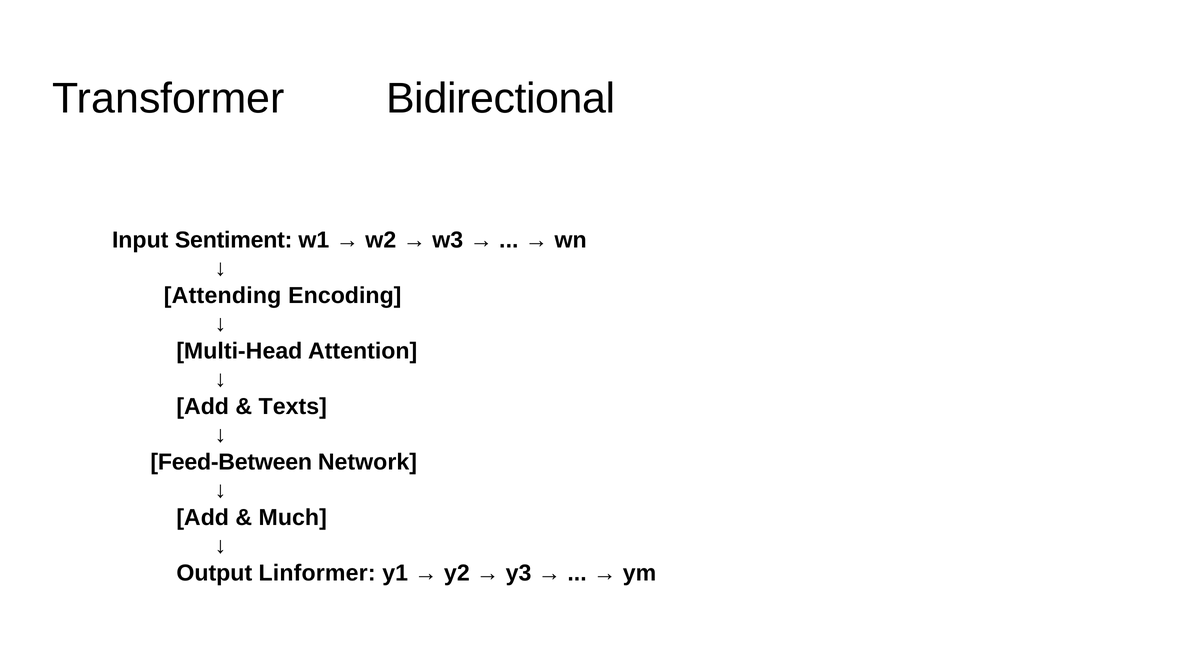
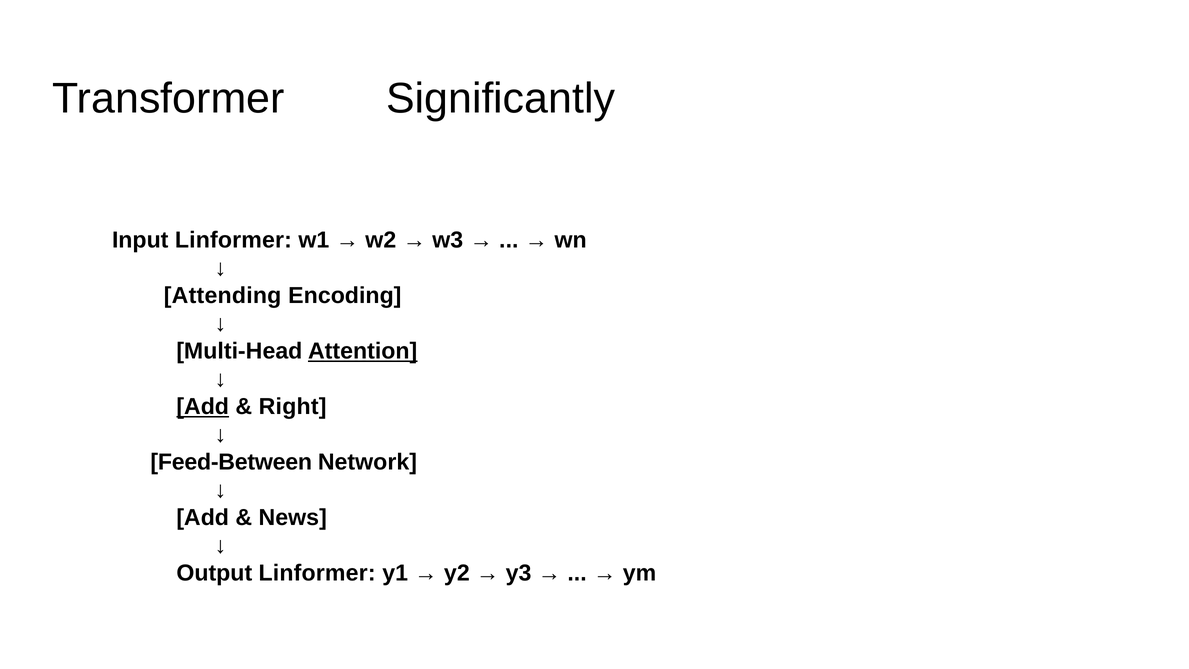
Bidirectional: Bidirectional -> Significantly
Input Sentiment: Sentiment -> Linformer
Attention underline: none -> present
Add at (203, 407) underline: none -> present
Texts: Texts -> Right
Much: Much -> News
